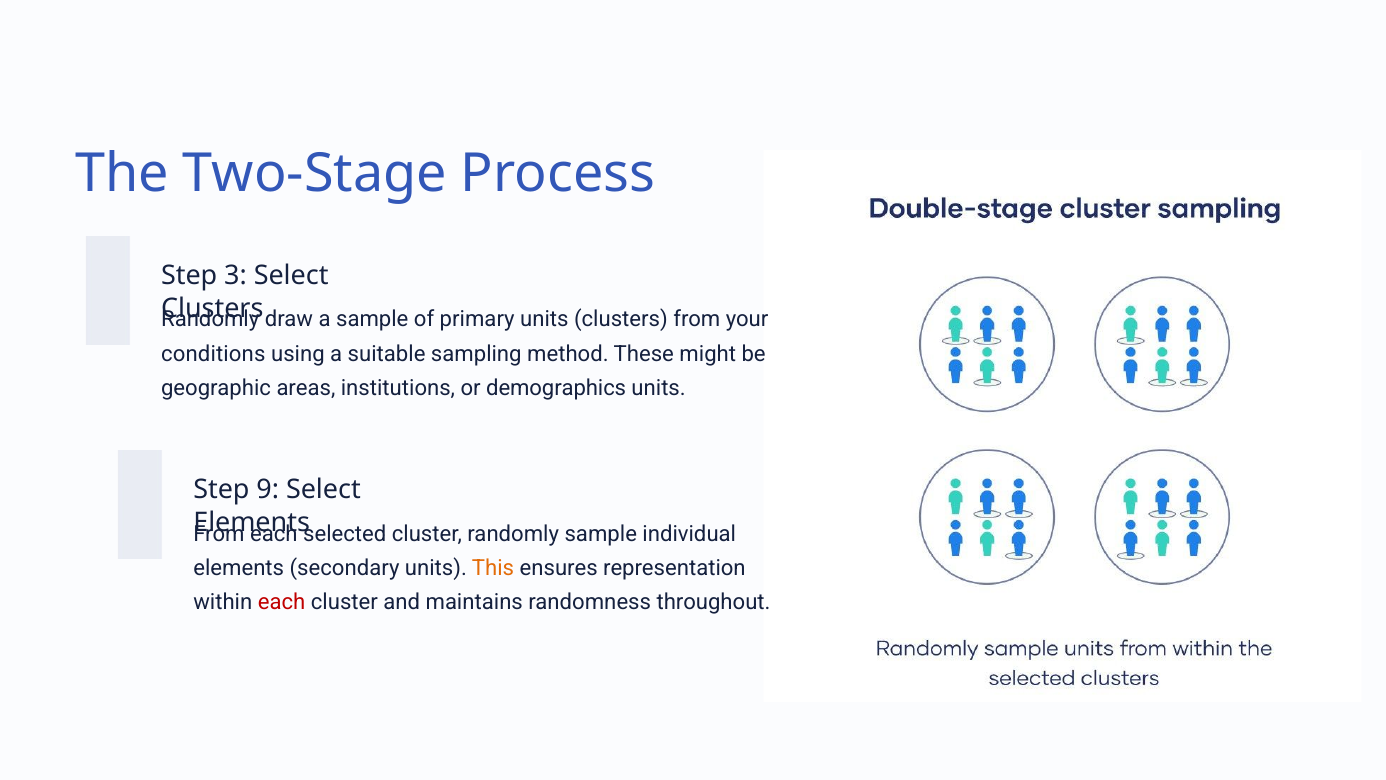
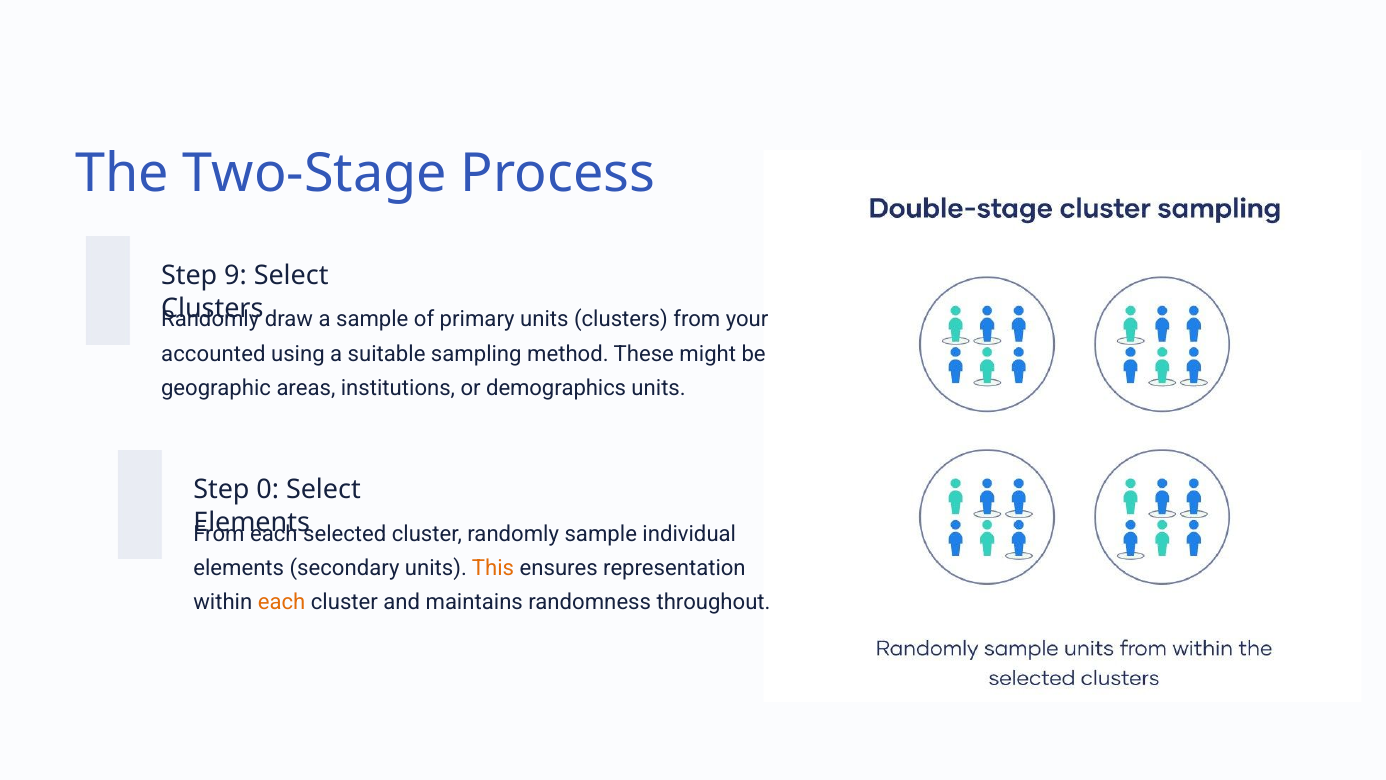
3: 3 -> 9
conditions: conditions -> accounted
9: 9 -> 0
each at (282, 602) colour: red -> orange
